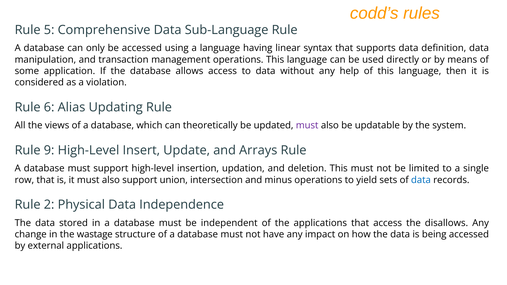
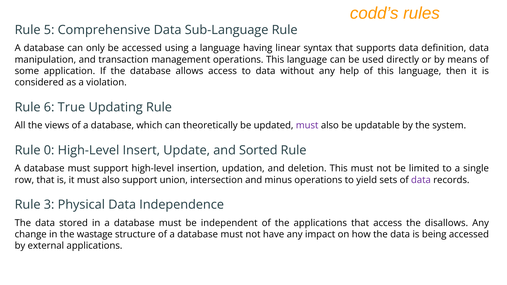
Alias: Alias -> True
9: 9 -> 0
Arrays: Arrays -> Sorted
data at (421, 180) colour: blue -> purple
2: 2 -> 3
